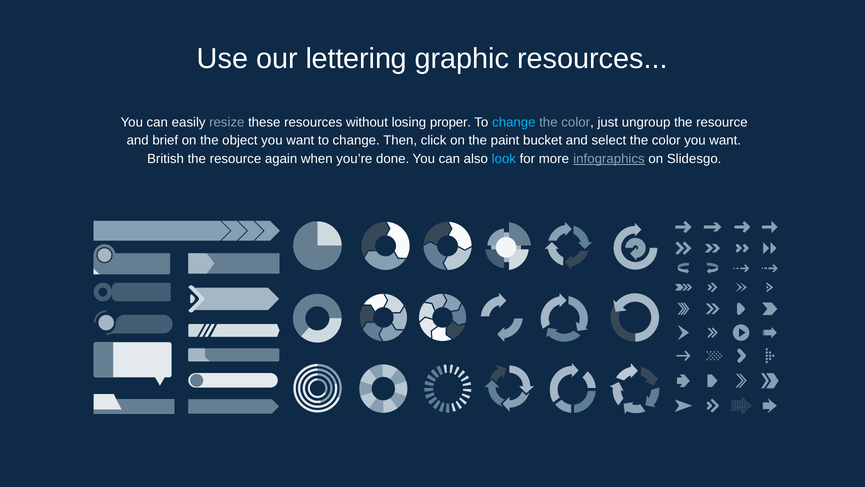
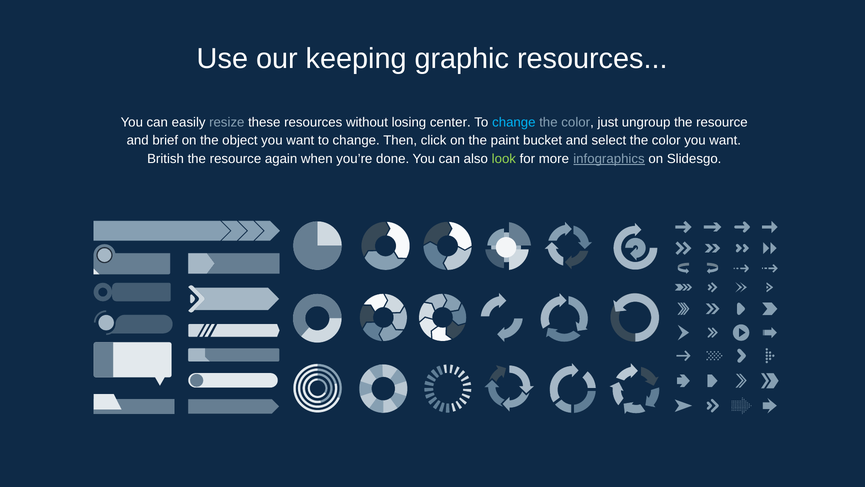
lettering: lettering -> keeping
proper: proper -> center
look colour: light blue -> light green
